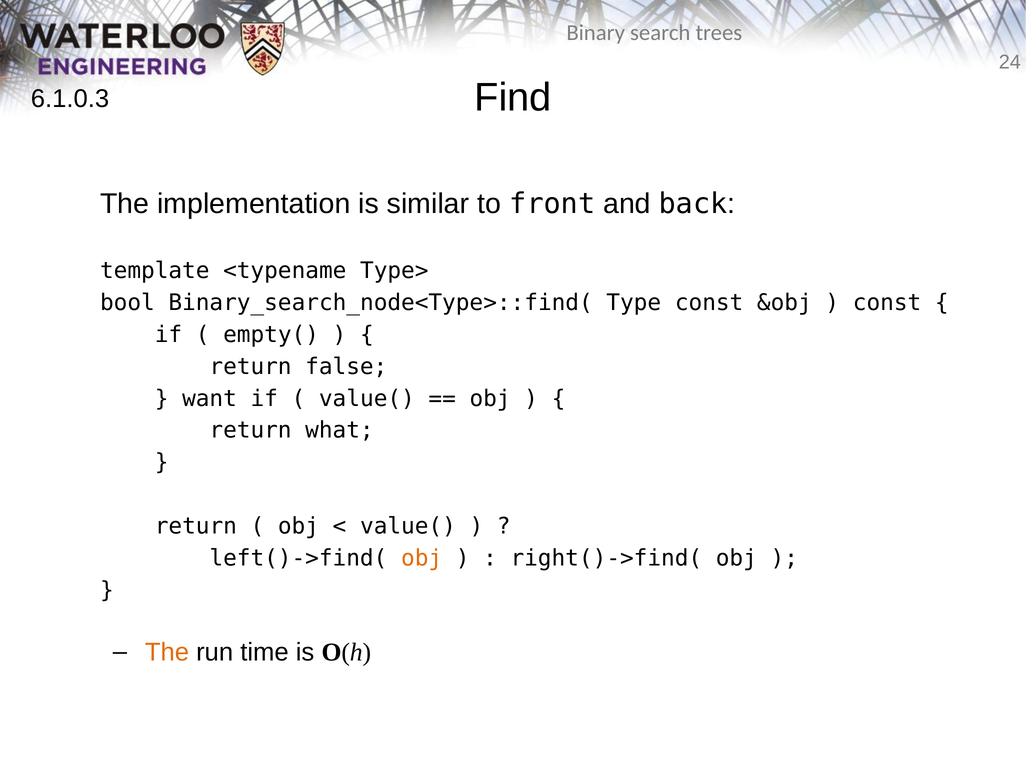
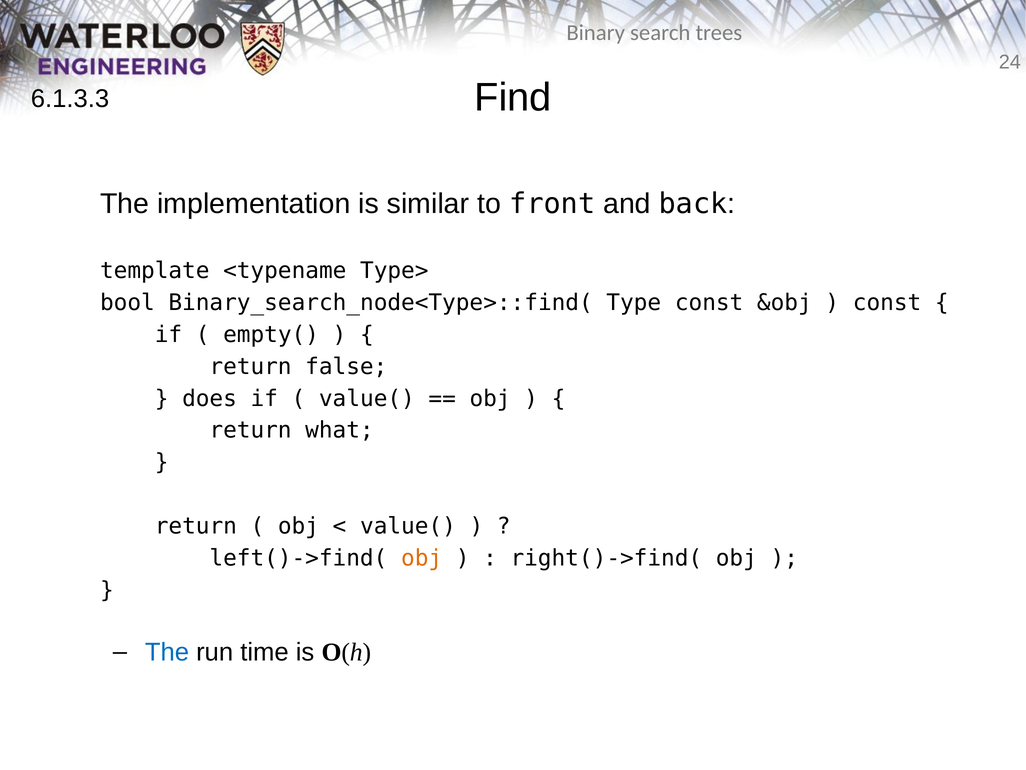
6.1.0.3: 6.1.0.3 -> 6.1.3.3
want: want -> does
The at (167, 652) colour: orange -> blue
